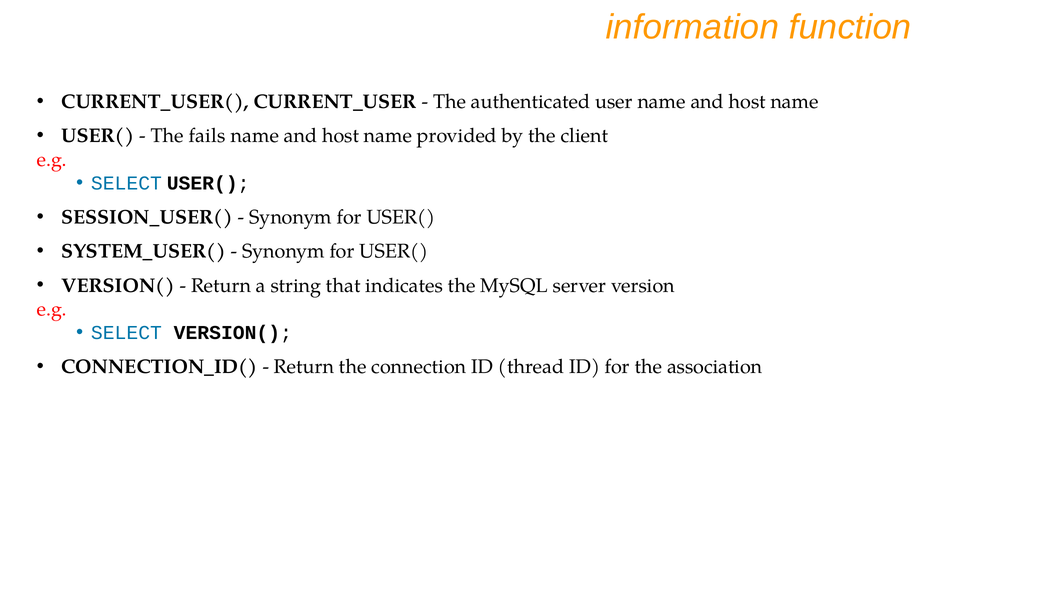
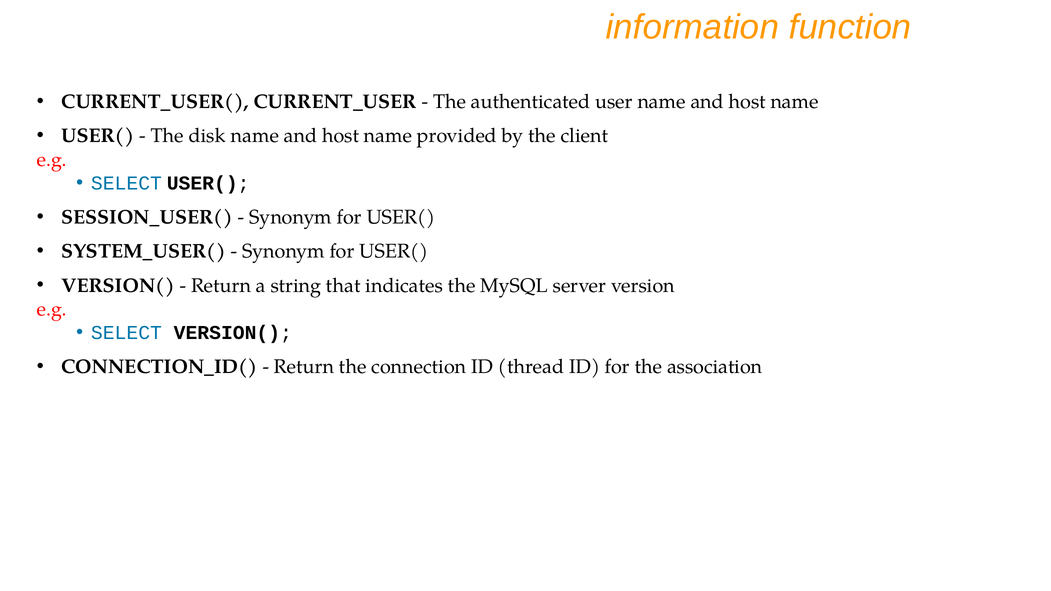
fails: fails -> disk
